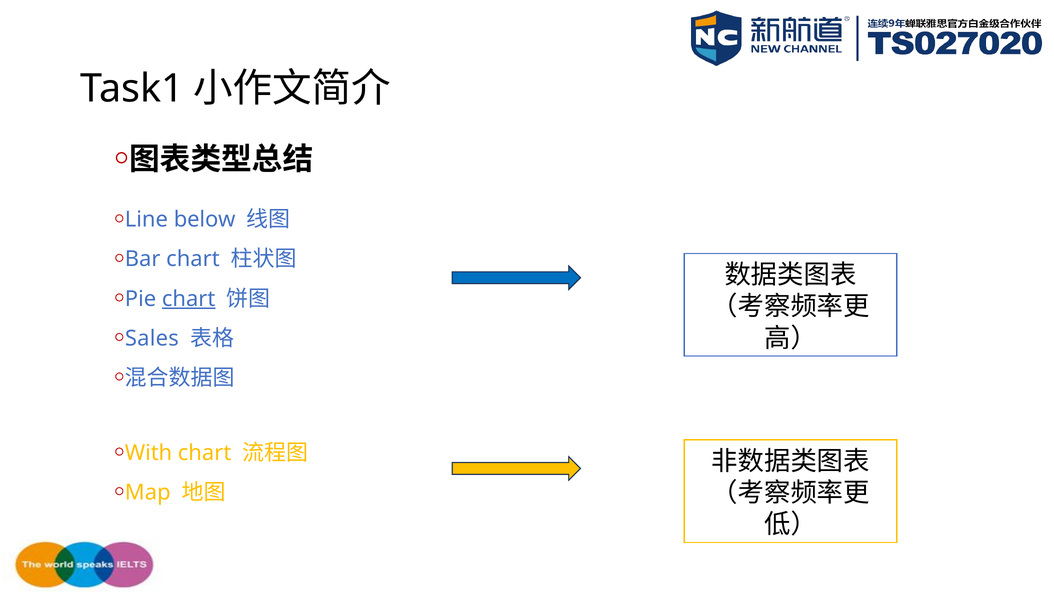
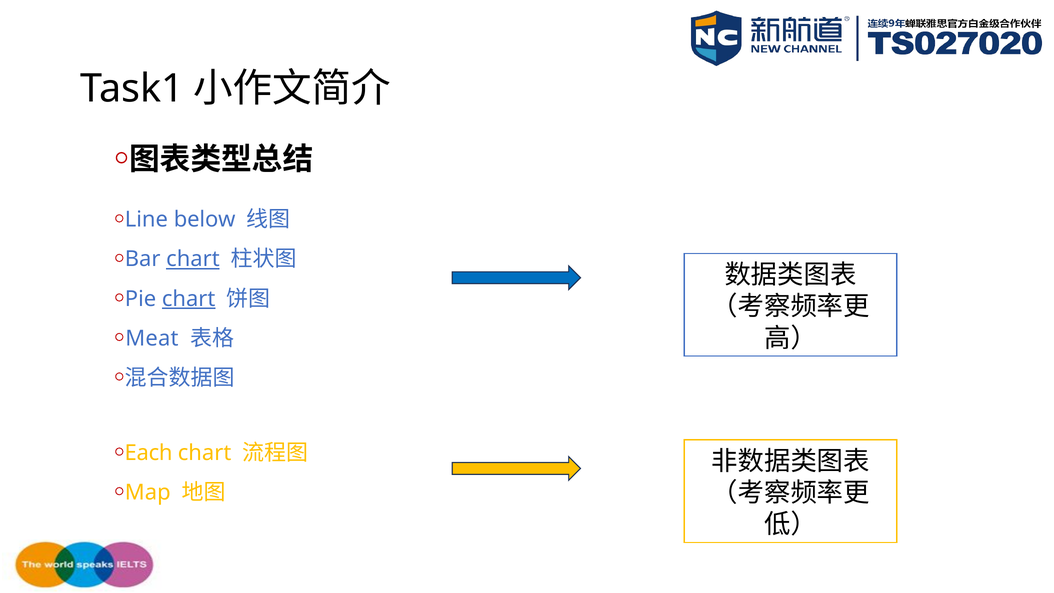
chart at (193, 259) underline: none -> present
Sales: Sales -> Meat
With: With -> Each
